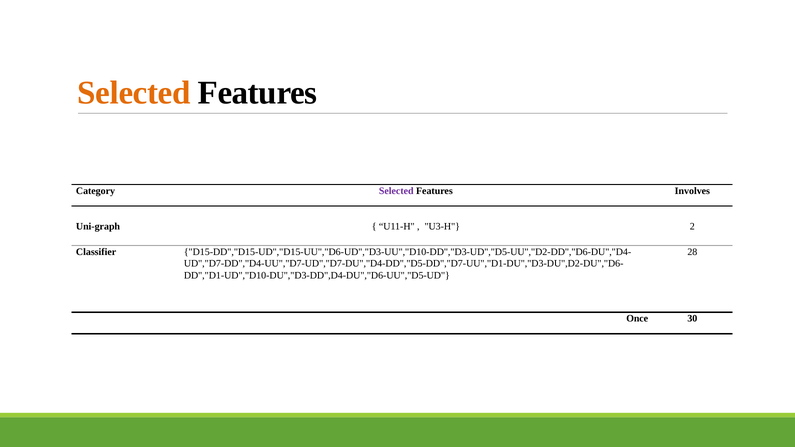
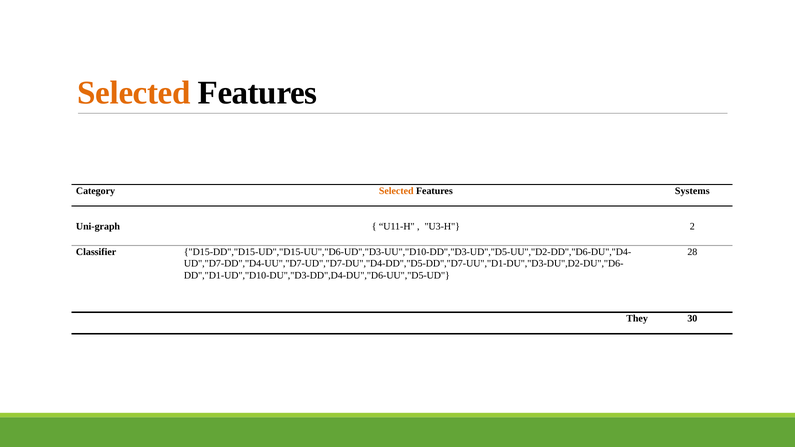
Selected at (396, 191) colour: purple -> orange
Involves: Involves -> Systems
Once: Once -> They
